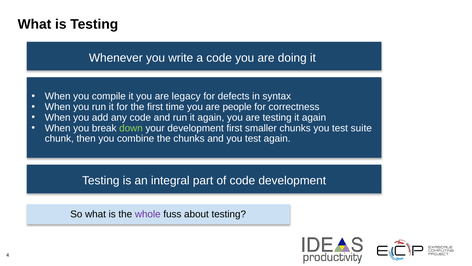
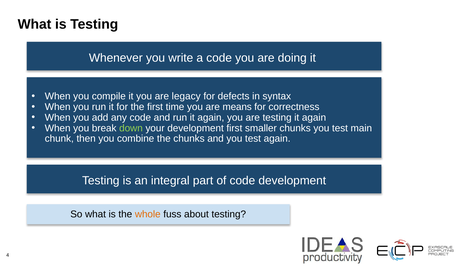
people: people -> means
suite: suite -> main
whole colour: purple -> orange
